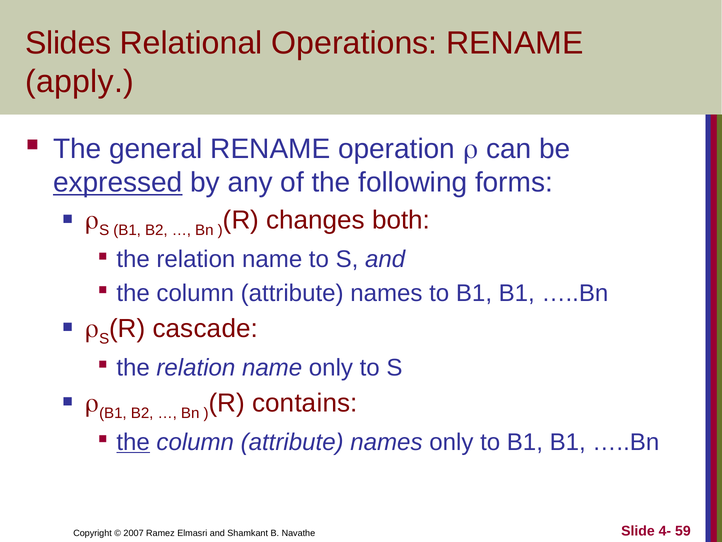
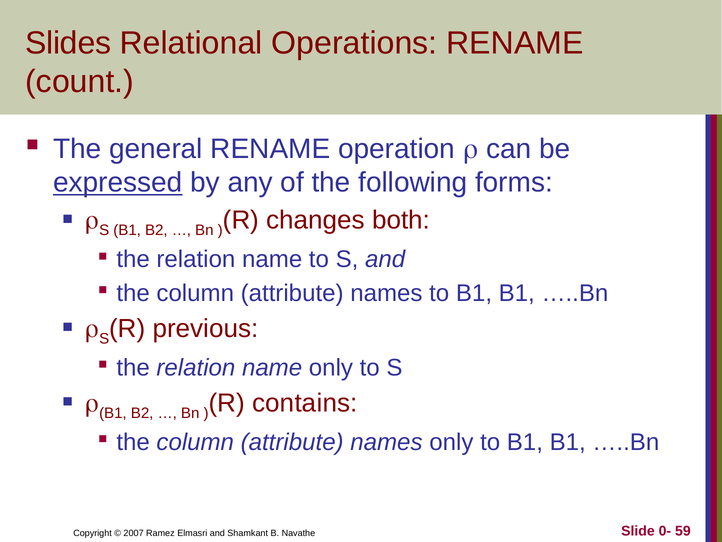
apply: apply -> count
cascade: cascade -> previous
the at (133, 442) underline: present -> none
4-: 4- -> 0-
